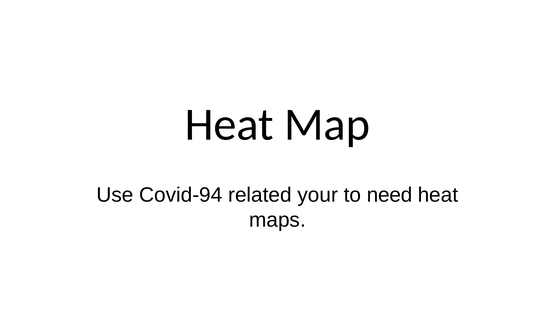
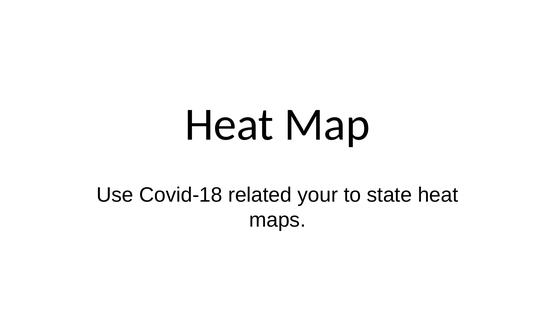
Covid-94: Covid-94 -> Covid-18
need: need -> state
